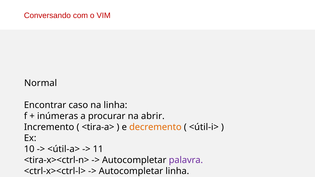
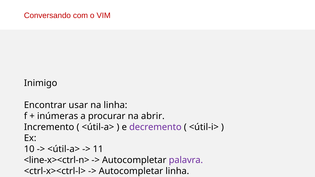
Normal: Normal -> Inimigo
caso: caso -> usar
<tira-a> at (98, 127): <tira-a> -> <útil-a>
decremento colour: orange -> purple
<tira-x><ctrl-n>: <tira-x><ctrl-n> -> <line-x><ctrl-n>
